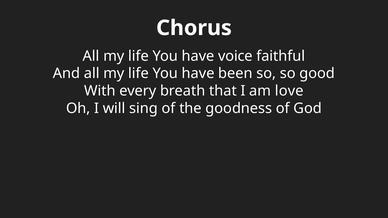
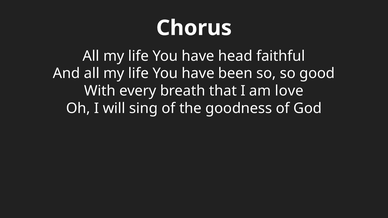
voice: voice -> head
